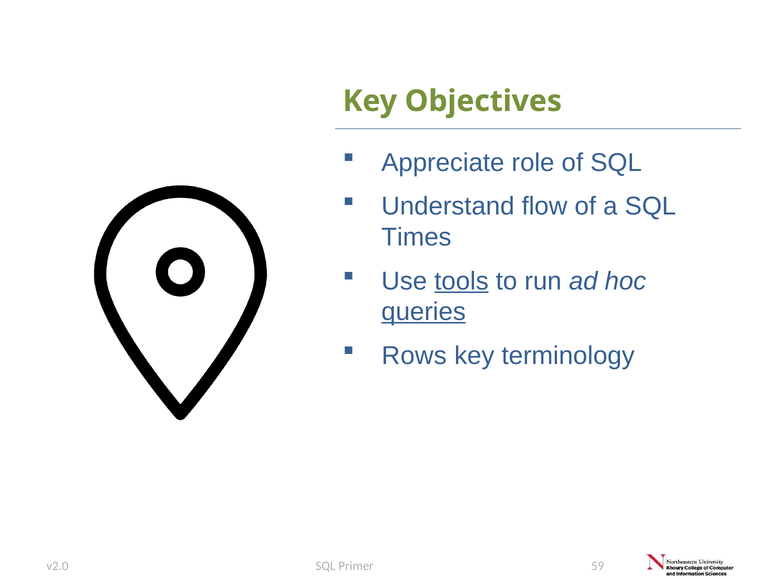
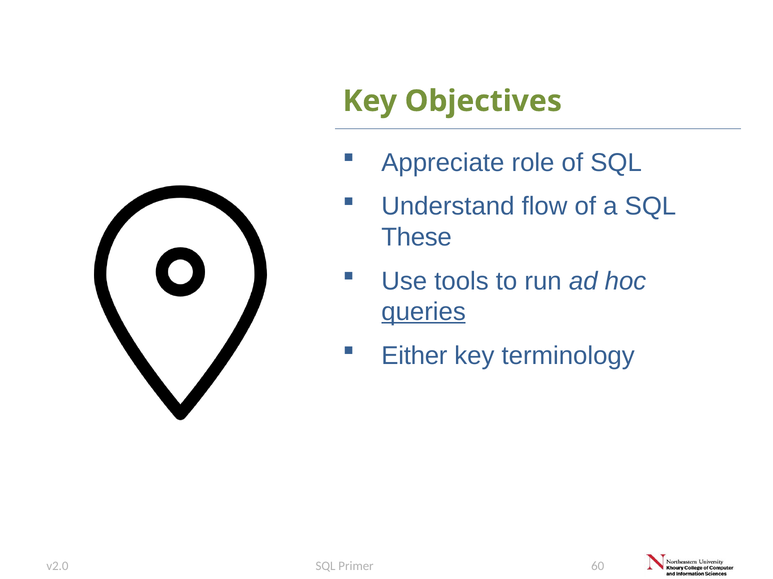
Times: Times -> These
tools underline: present -> none
Rows: Rows -> Either
59: 59 -> 60
